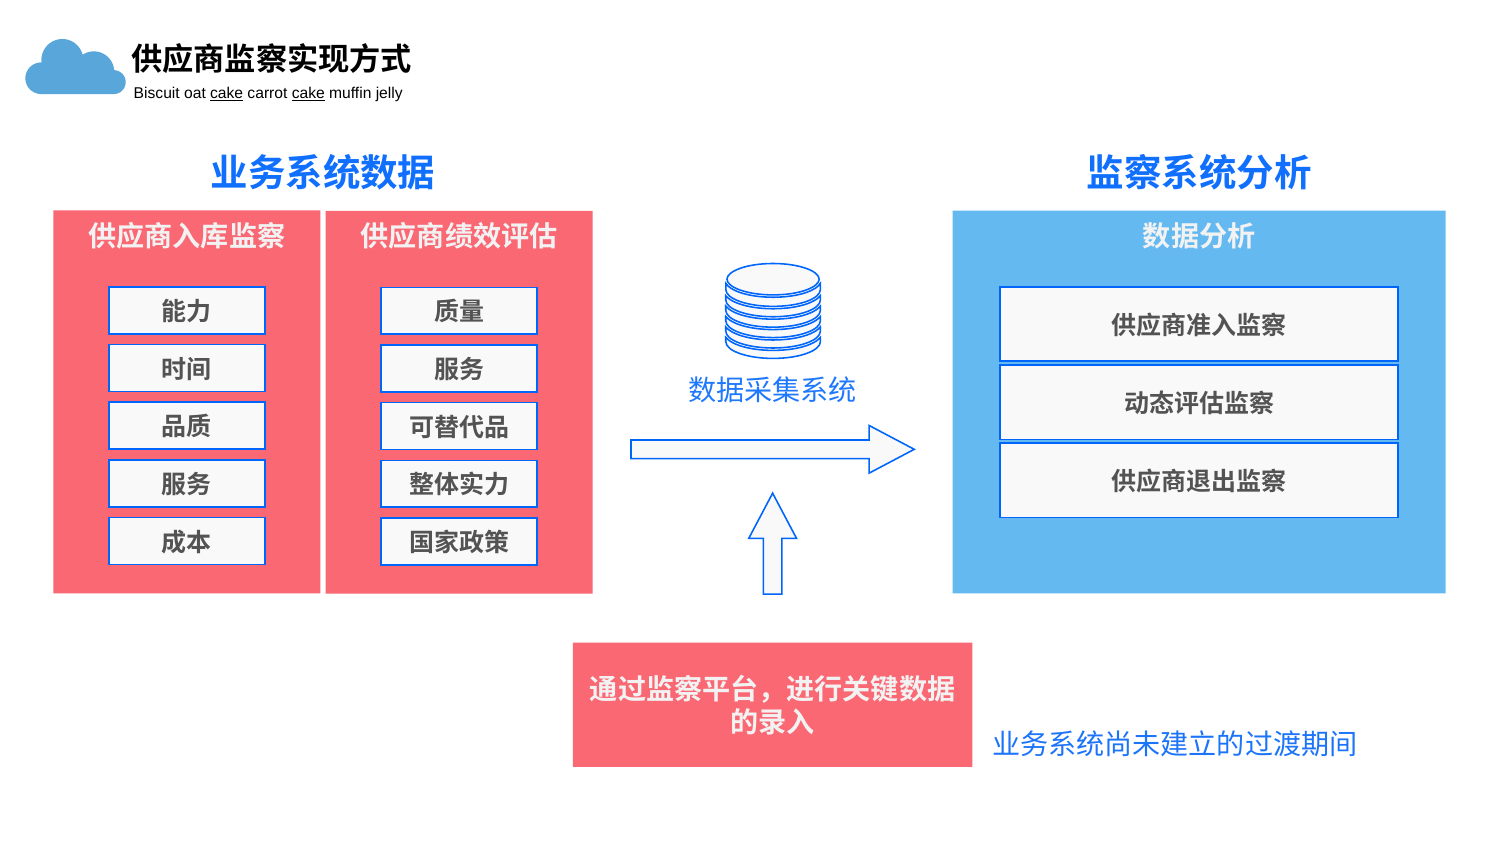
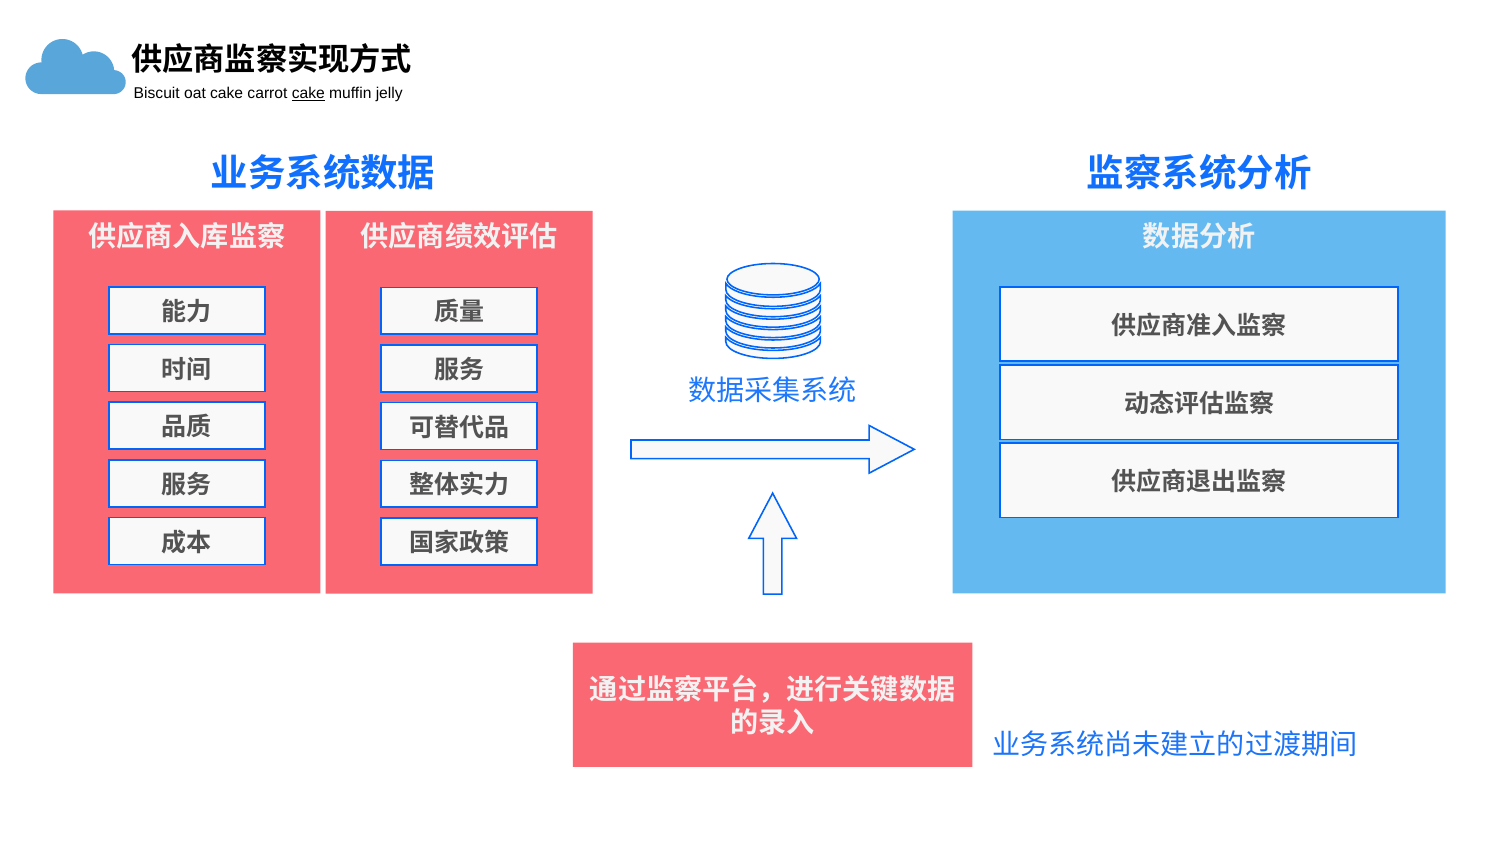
cake at (227, 94) underline: present -> none
